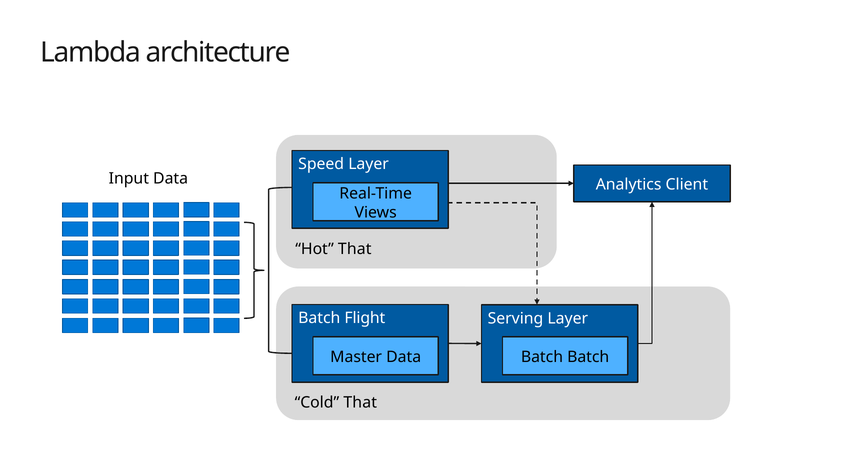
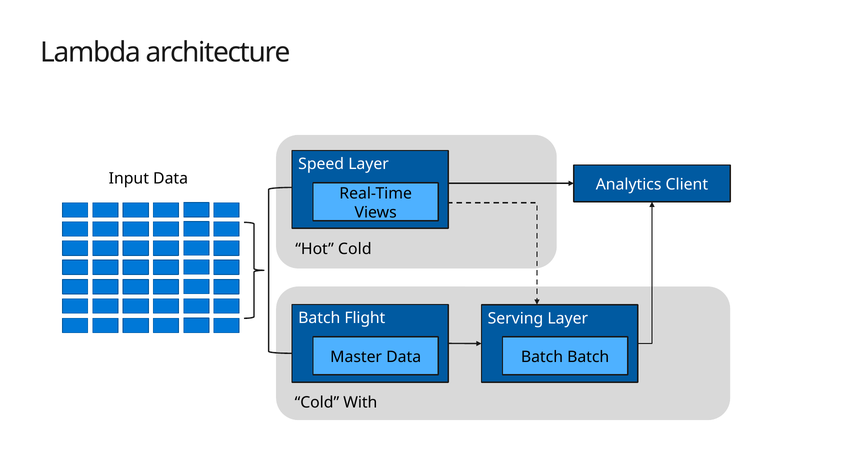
Hot That: That -> Cold
Cold That: That -> With
